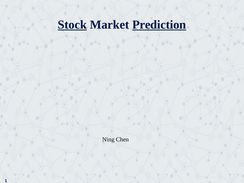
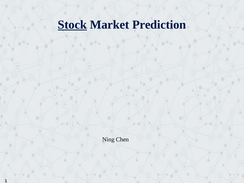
Prediction underline: present -> none
